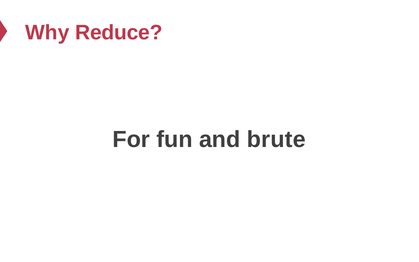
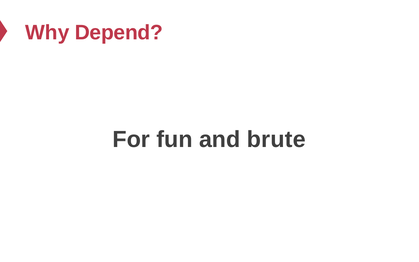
Reduce: Reduce -> Depend
